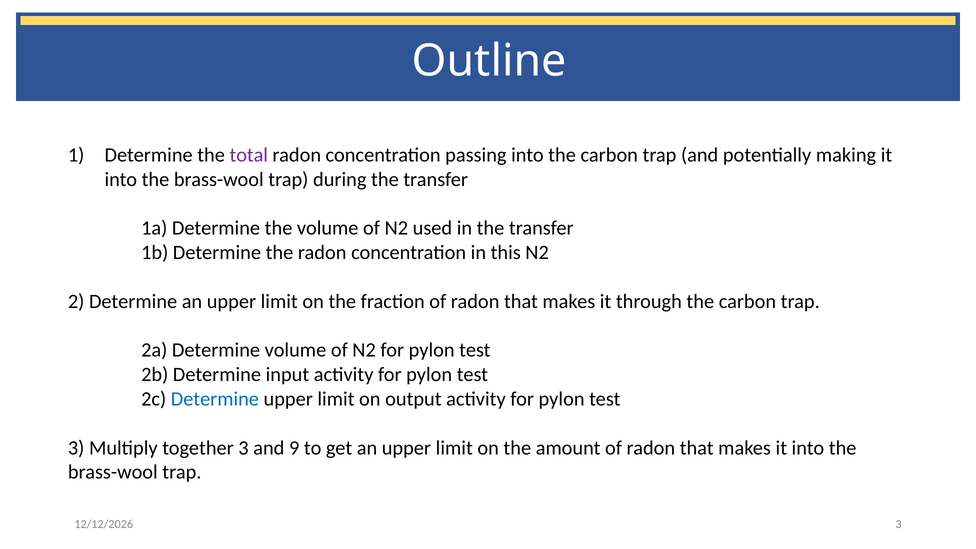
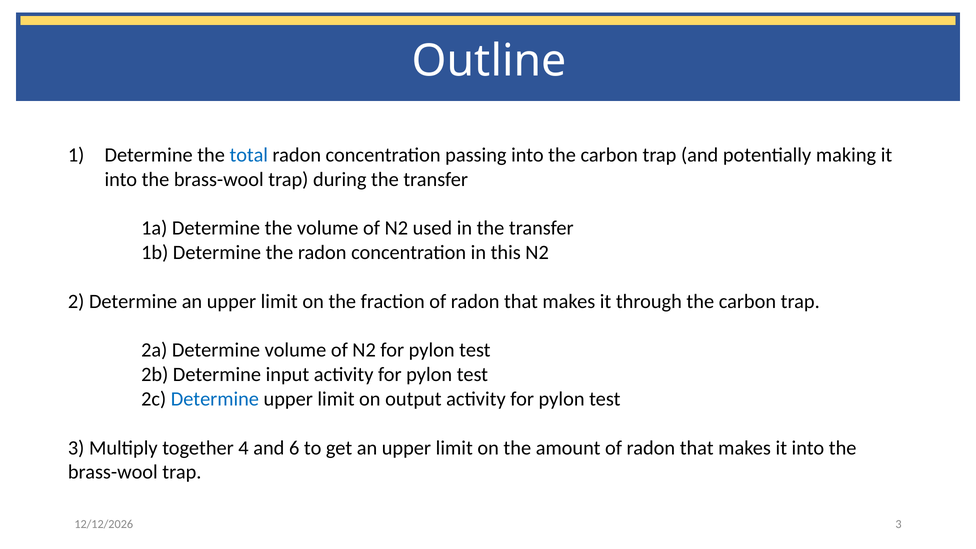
total colour: purple -> blue
together 3: 3 -> 4
9: 9 -> 6
